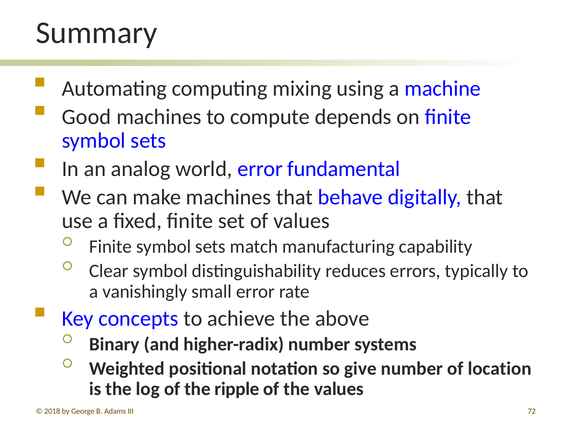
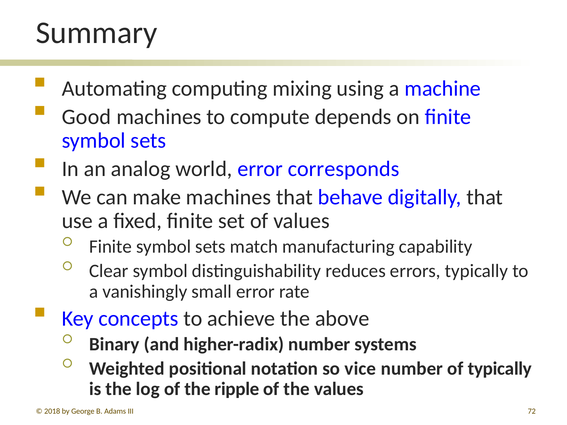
fundamental: fundamental -> corresponds
give: give -> vice
of location: location -> typically
